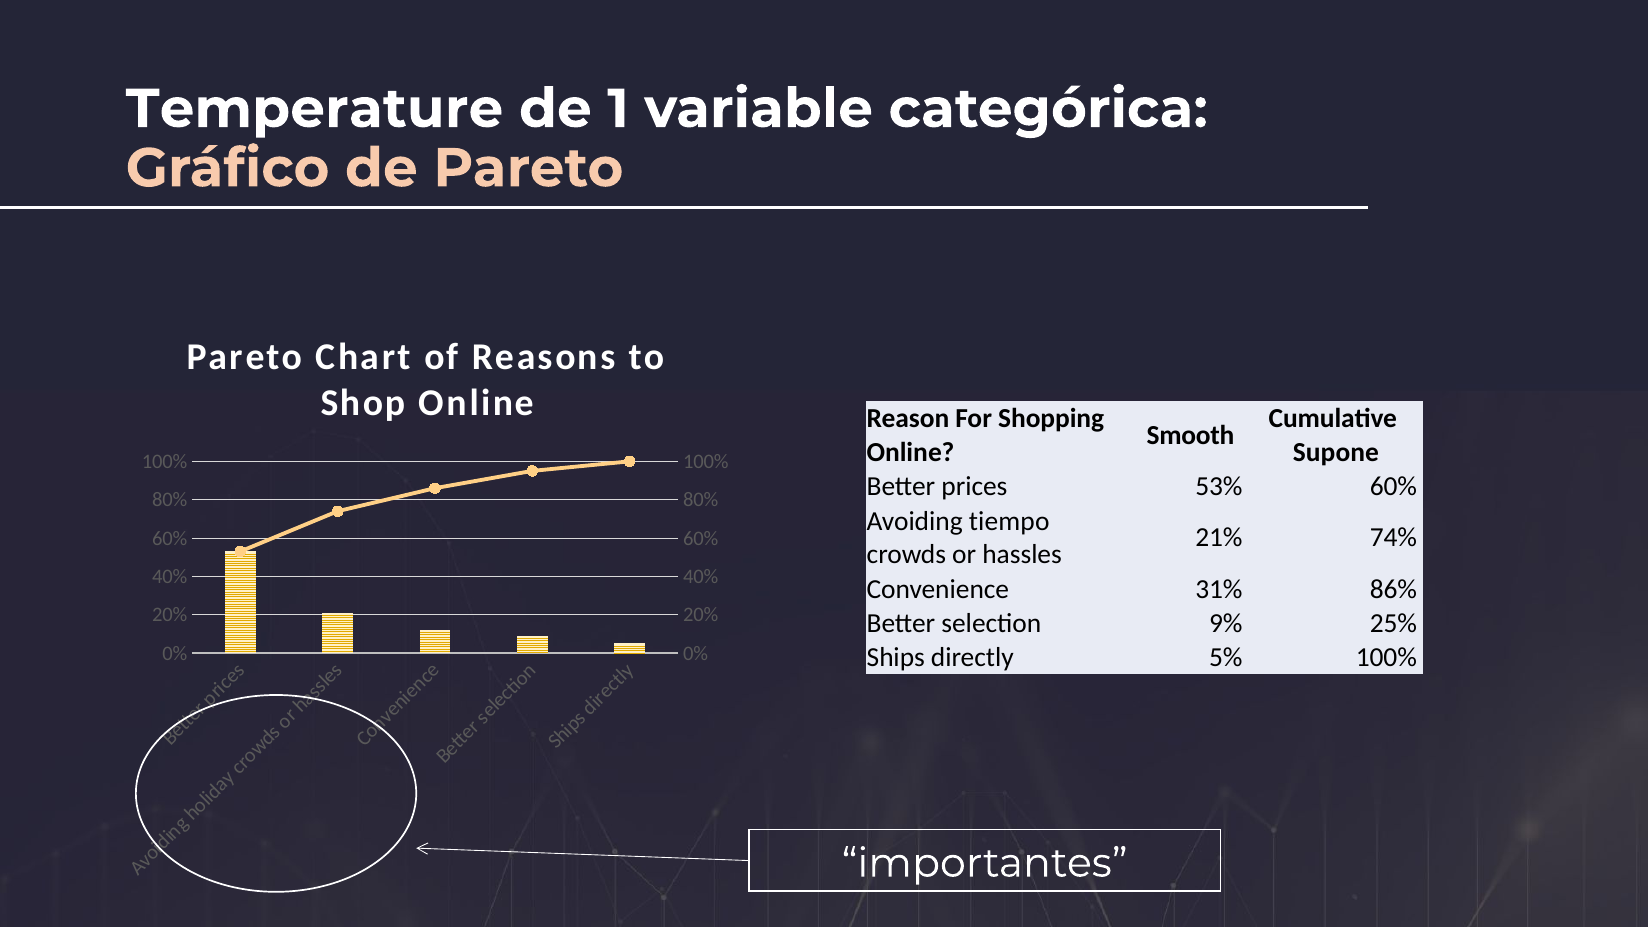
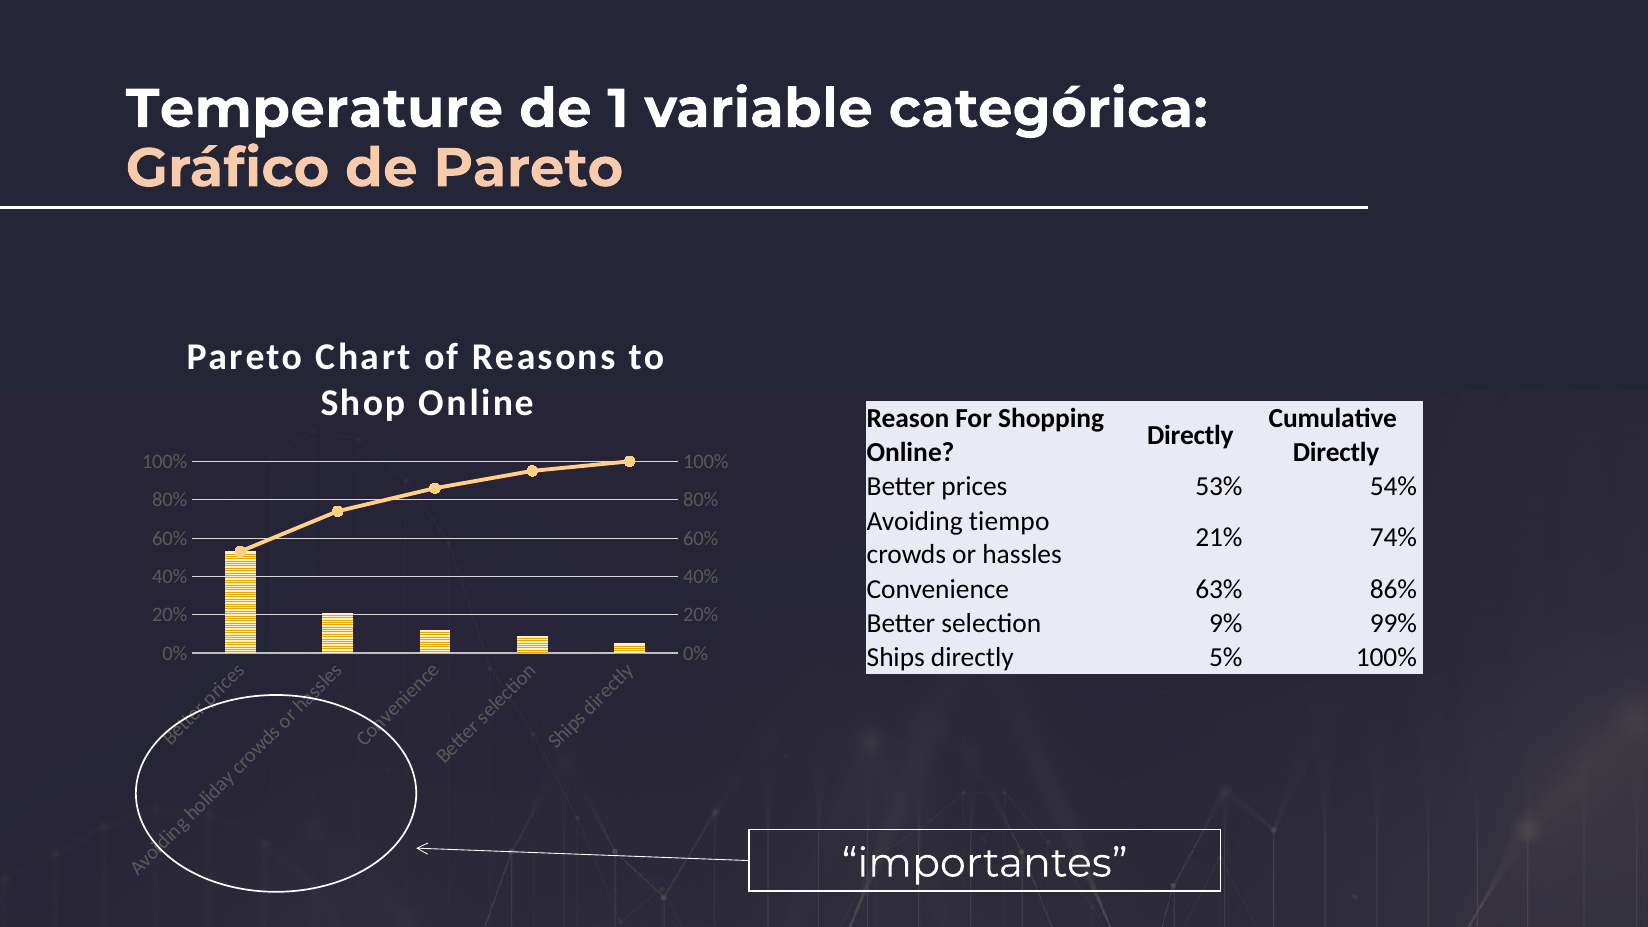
Smooth at (1190, 436): Smooth -> Directly
Supone at (1336, 452): Supone -> Directly
53% 60%: 60% -> 54%
31%: 31% -> 63%
25%: 25% -> 99%
